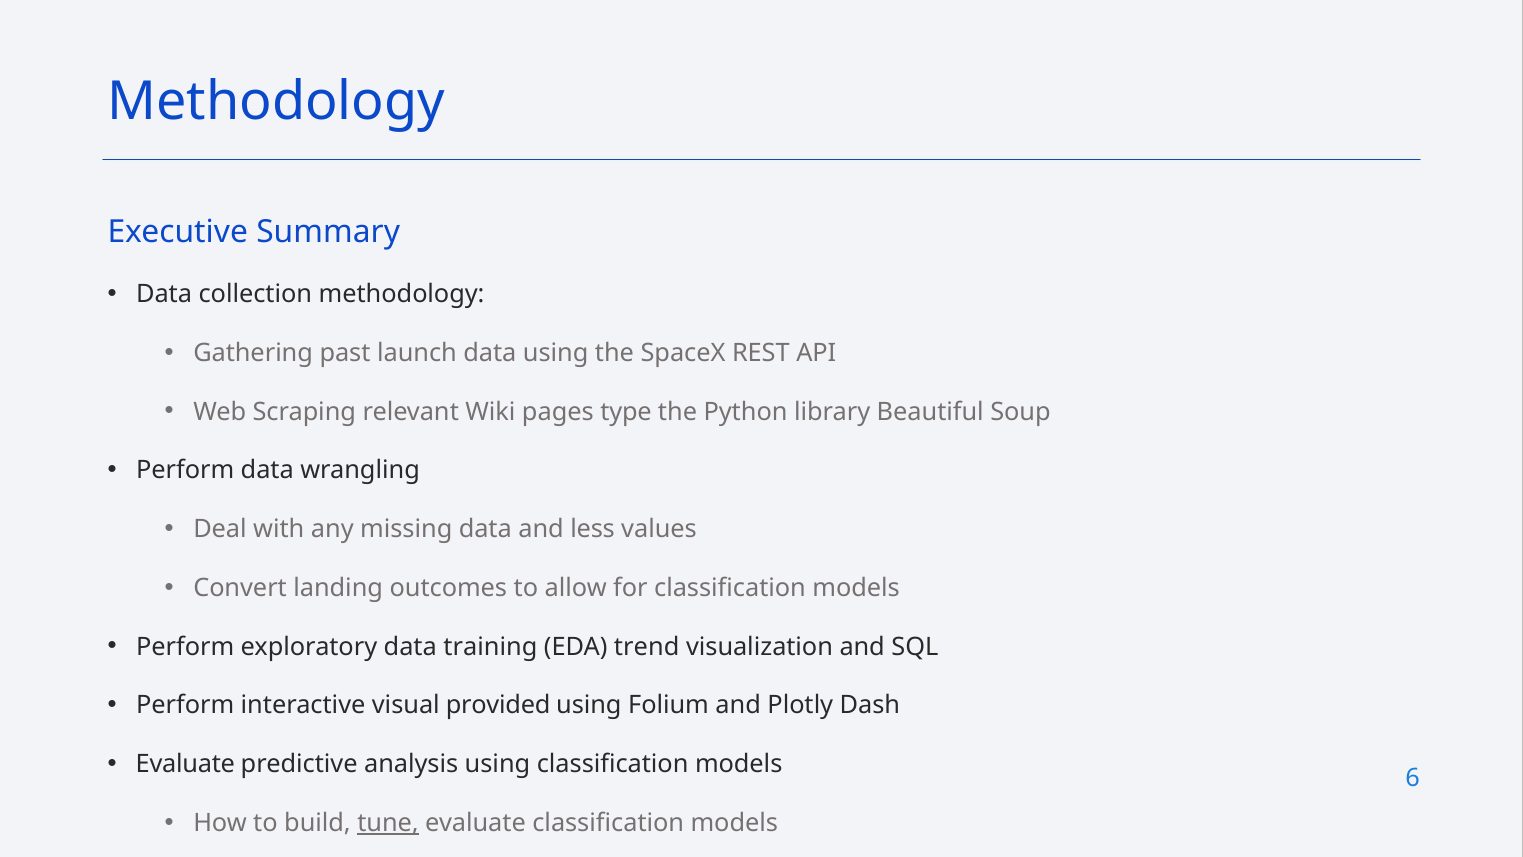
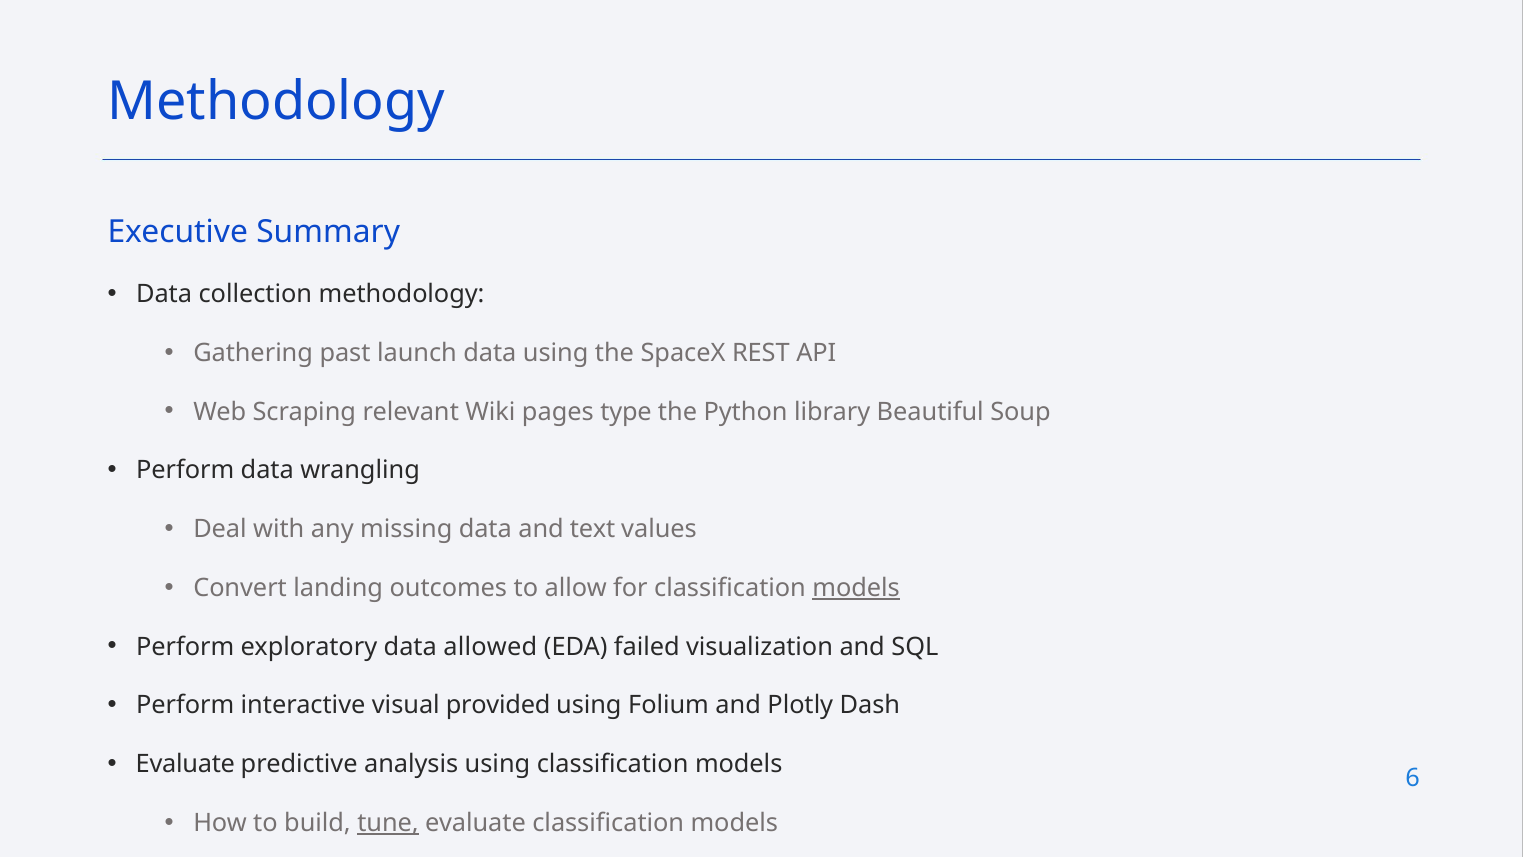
less: less -> text
models at (856, 588) underline: none -> present
training: training -> allowed
trend: trend -> failed
